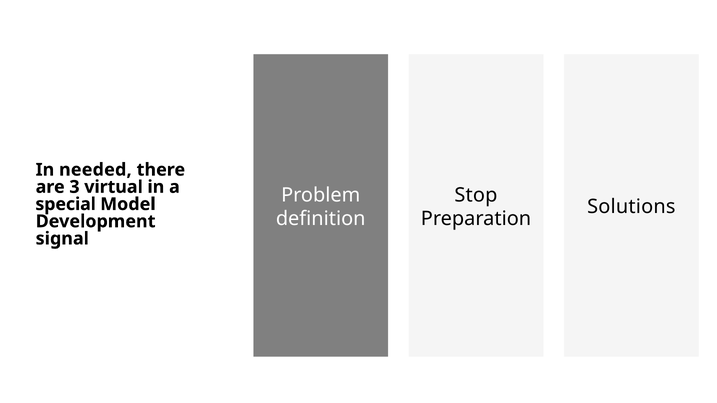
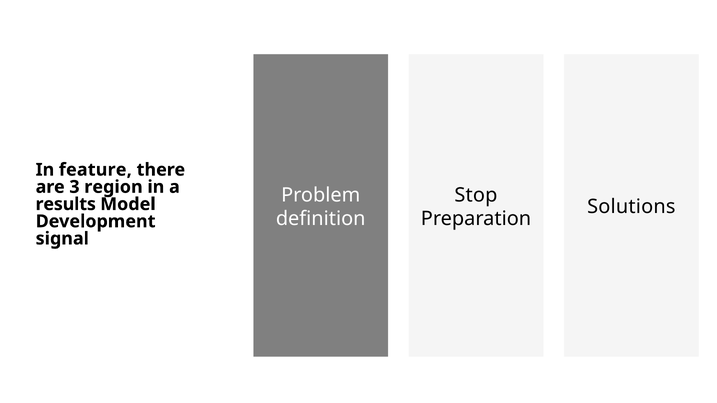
needed: needed -> feature
virtual: virtual -> region
special: special -> results
